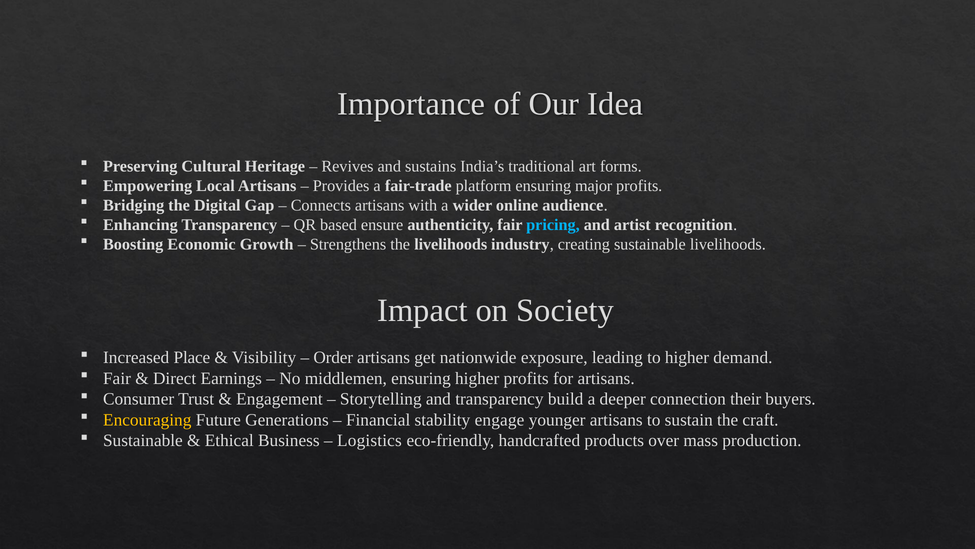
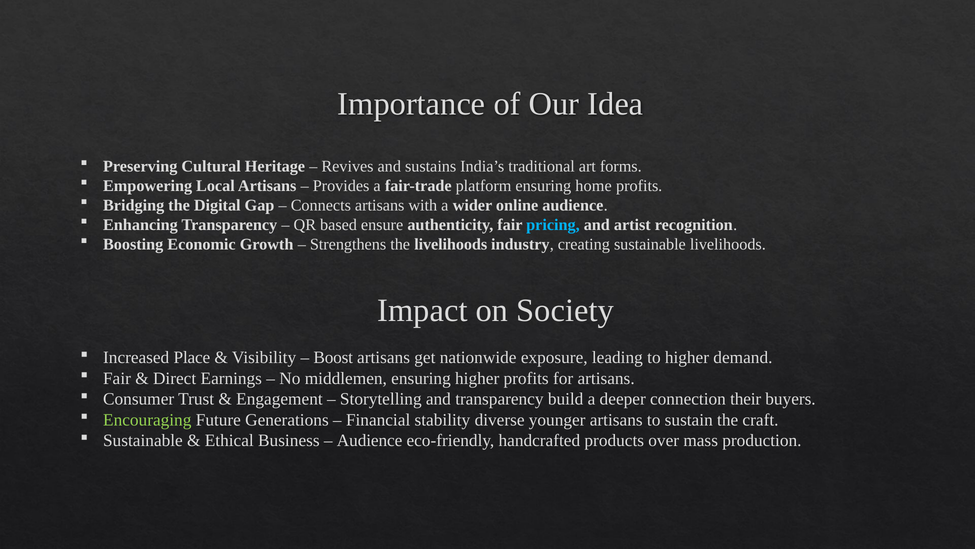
major: major -> home
Order: Order -> Boost
Encouraging colour: yellow -> light green
engage: engage -> diverse
Logistics at (369, 440): Logistics -> Audience
